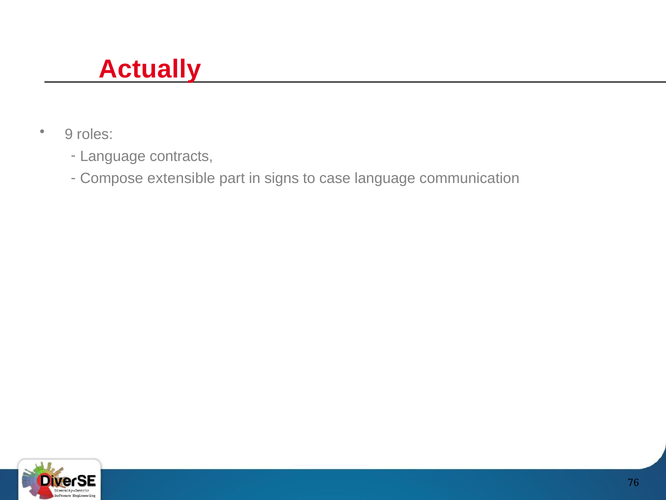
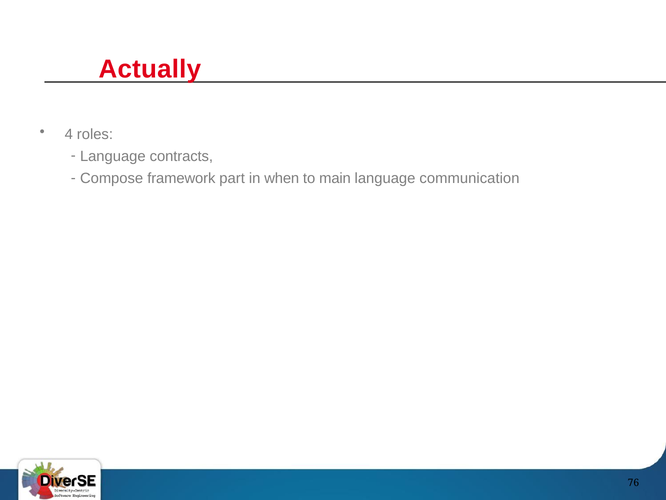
9: 9 -> 4
extensible: extensible -> framework
signs: signs -> when
case: case -> main
